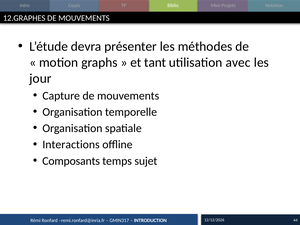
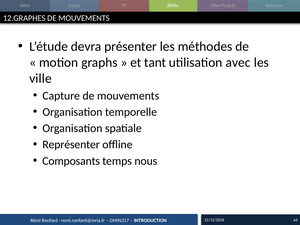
jour: jour -> ville
Interactions: Interactions -> Représenter
sujet: sujet -> nous
